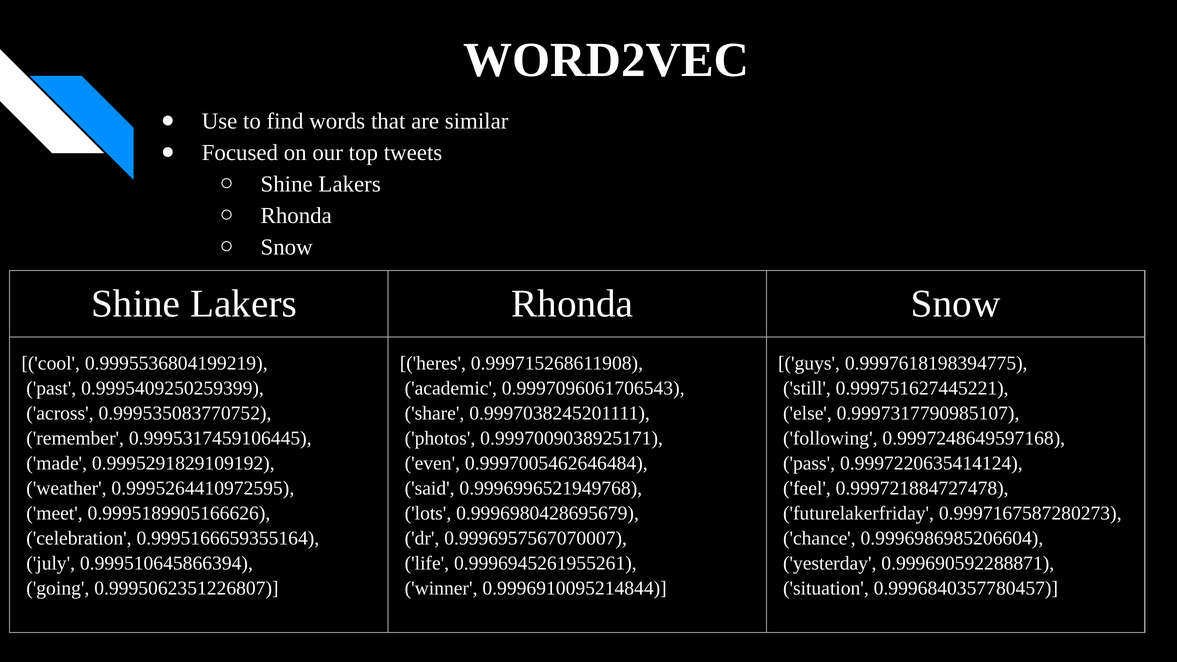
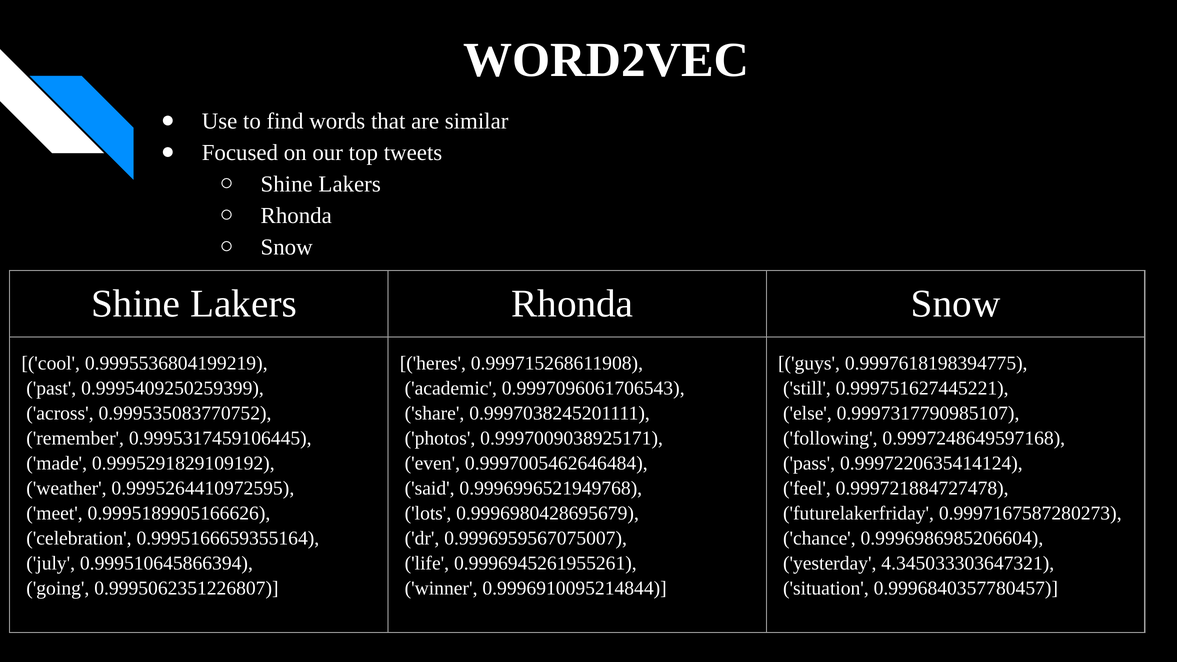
0.9996957567070007: 0.9996957567070007 -> 0.9996959567075007
0.999690592288871: 0.999690592288871 -> 4.345033303647321
